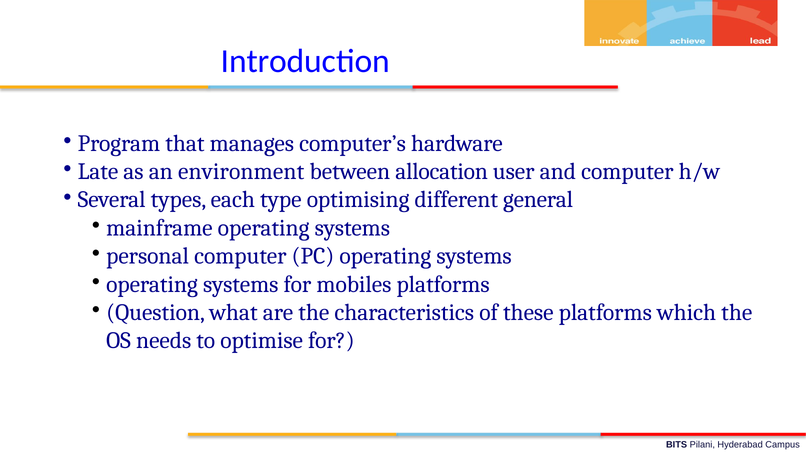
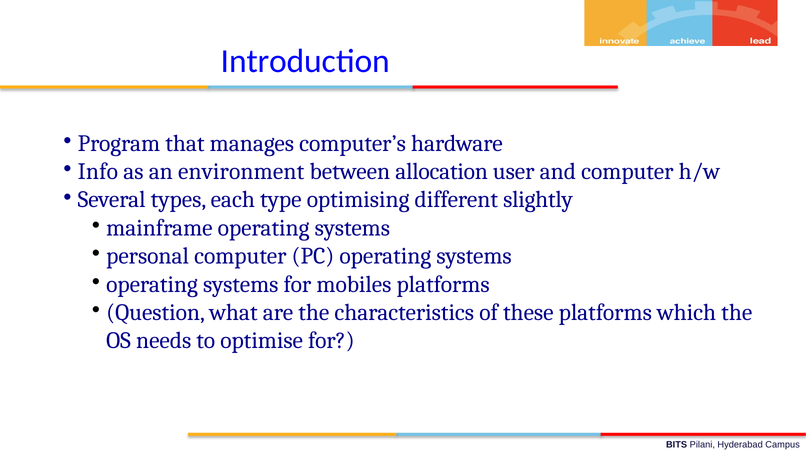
Late: Late -> Info
general: general -> slightly
